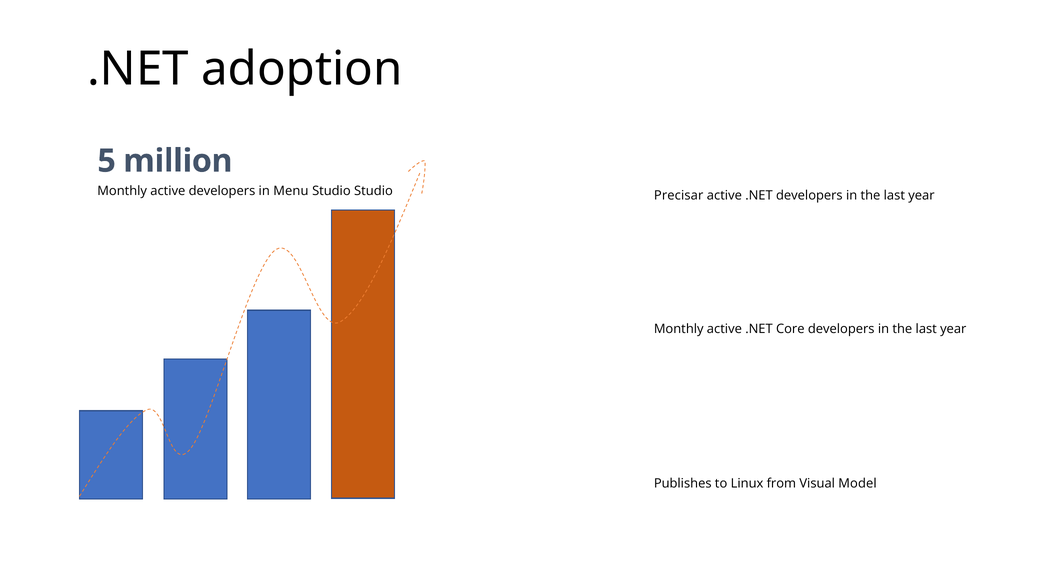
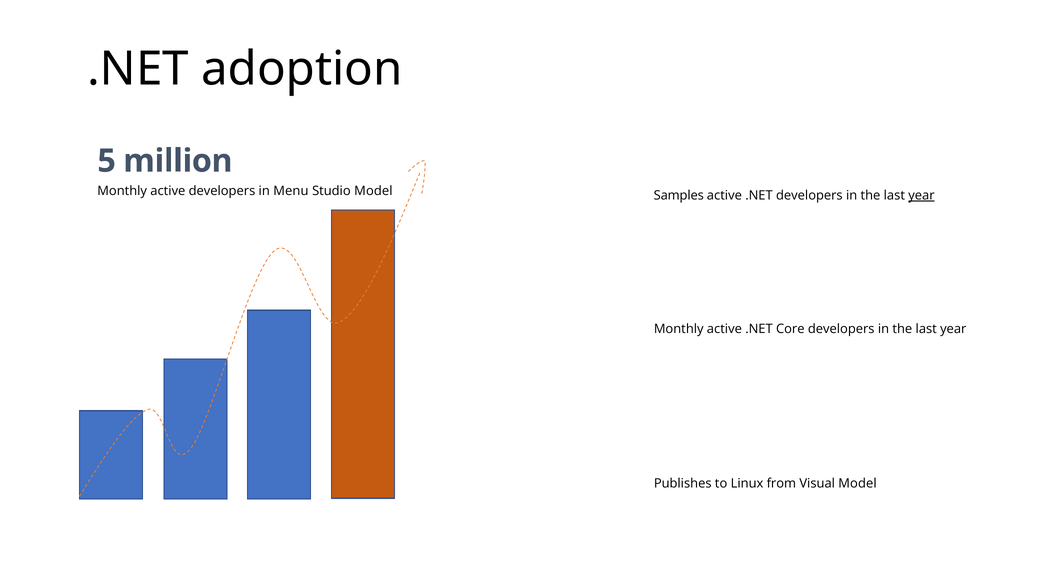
Studio Studio: Studio -> Model
Precisar: Precisar -> Samples
year at (921, 195) underline: none -> present
